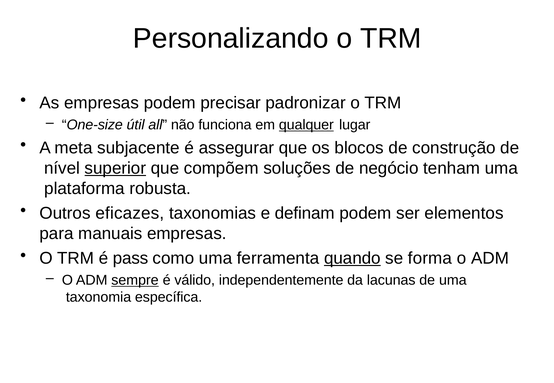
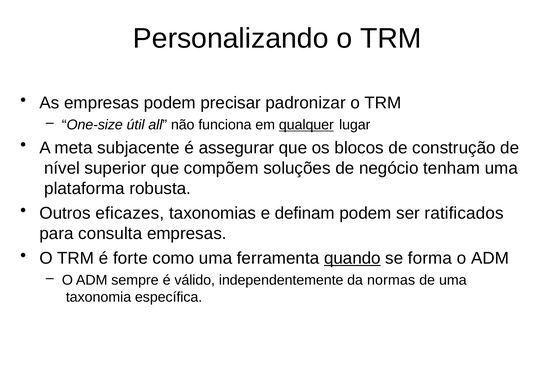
superior underline: present -> none
elementos: elementos -> ratificados
manuais: manuais -> consulta
pass: pass -> forte
sempre underline: present -> none
lacunas: lacunas -> normas
